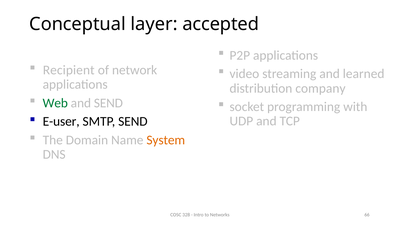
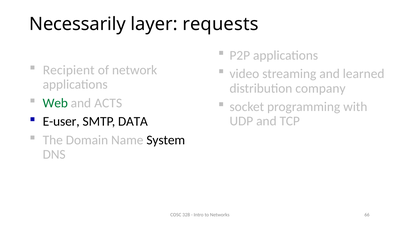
Conceptual: Conceptual -> Necessarily
accepted: accepted -> requests
and SEND: SEND -> ACTS
SMTP SEND: SEND -> DATA
System colour: orange -> black
